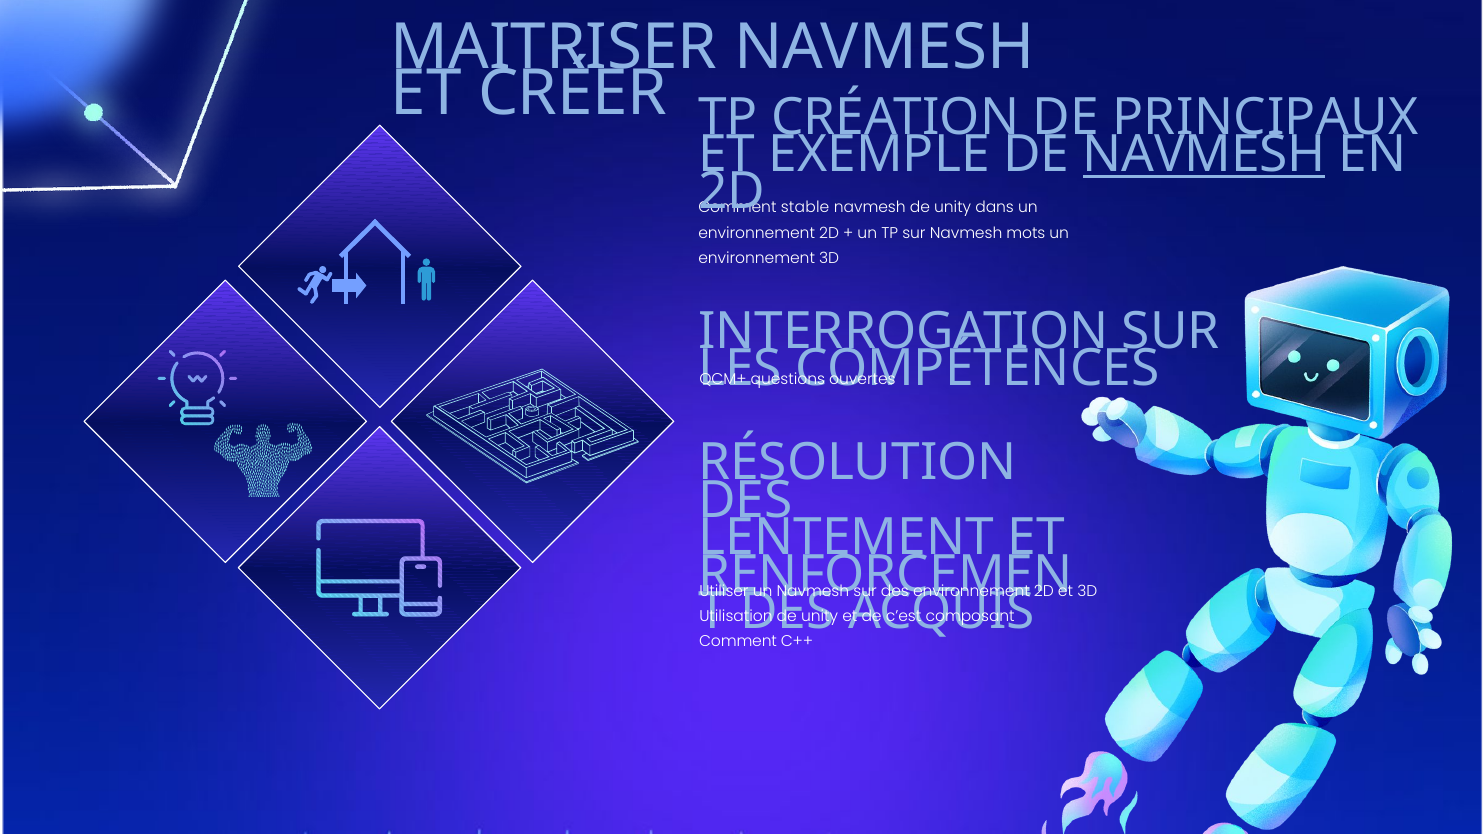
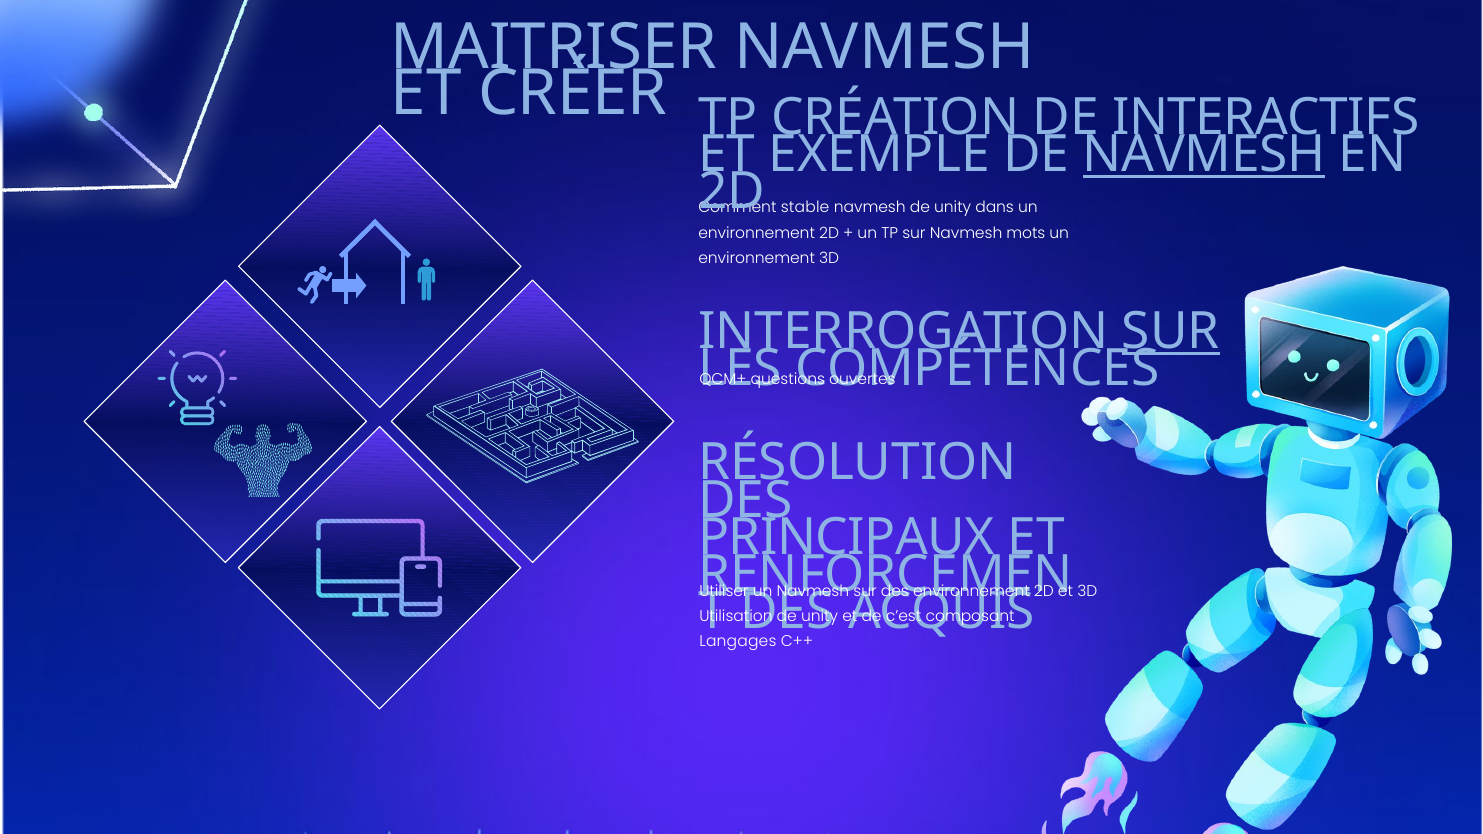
PRINCIPAUX: PRINCIPAUX -> INTERACTIFS
SUR at (1171, 332) underline: none -> present
LENTEMENT: LENTEMENT -> PRINCIPAUX
Comment at (738, 641): Comment -> Langages
